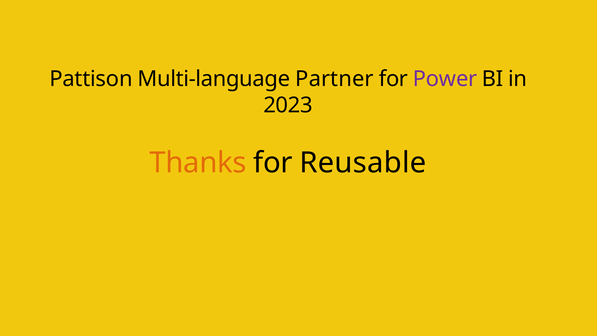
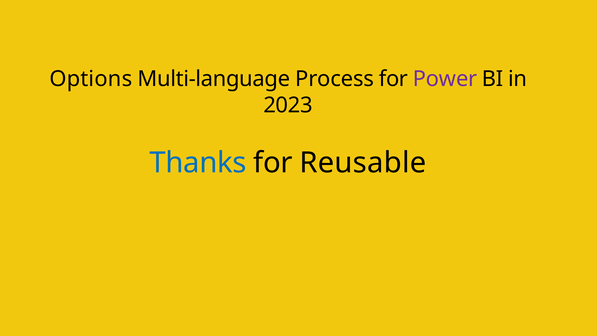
Pattison: Pattison -> Options
Partner: Partner -> Process
Thanks colour: orange -> blue
